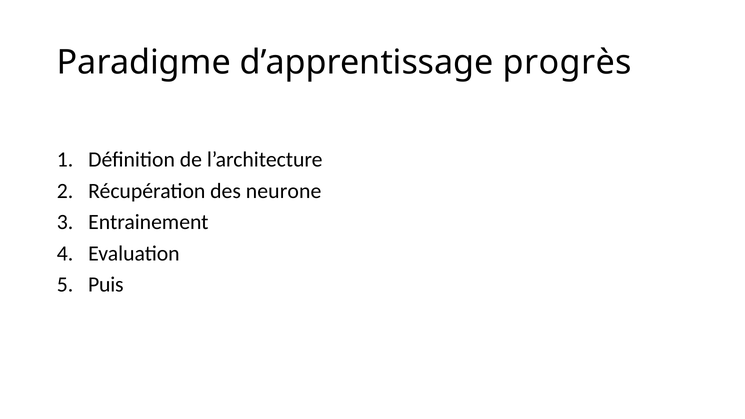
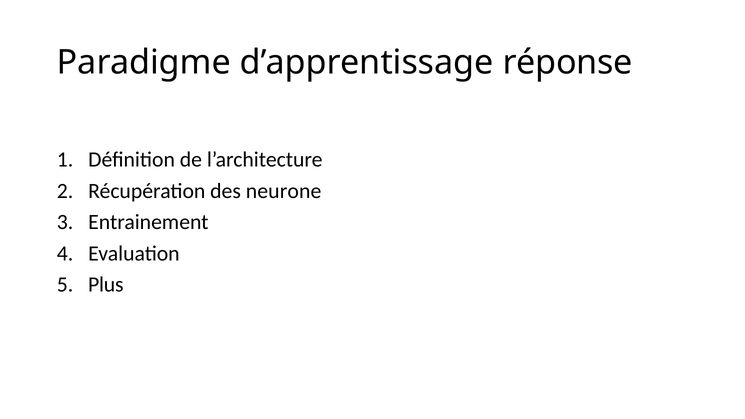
progrès: progrès -> réponse
Puis: Puis -> Plus
